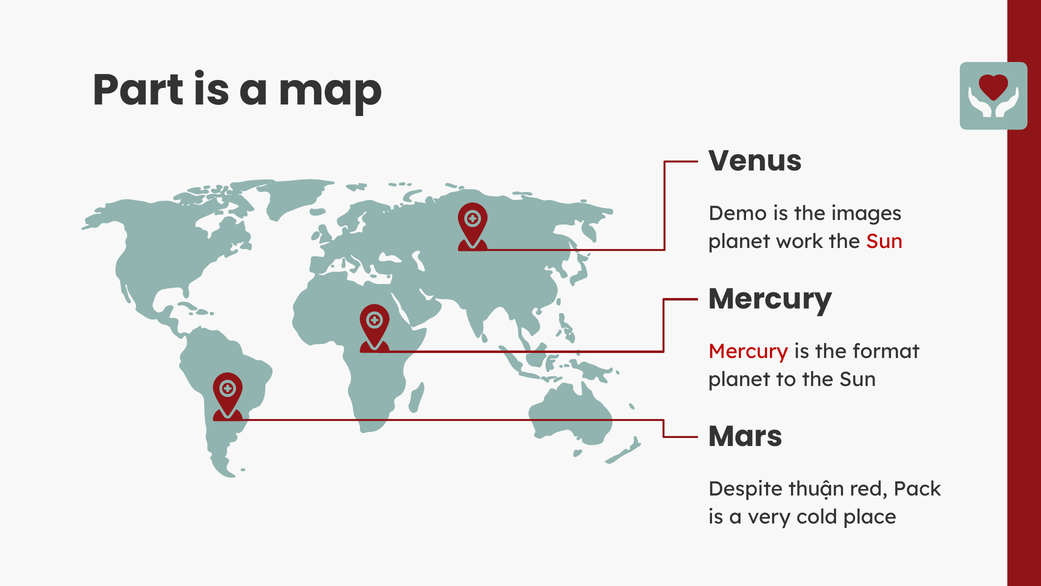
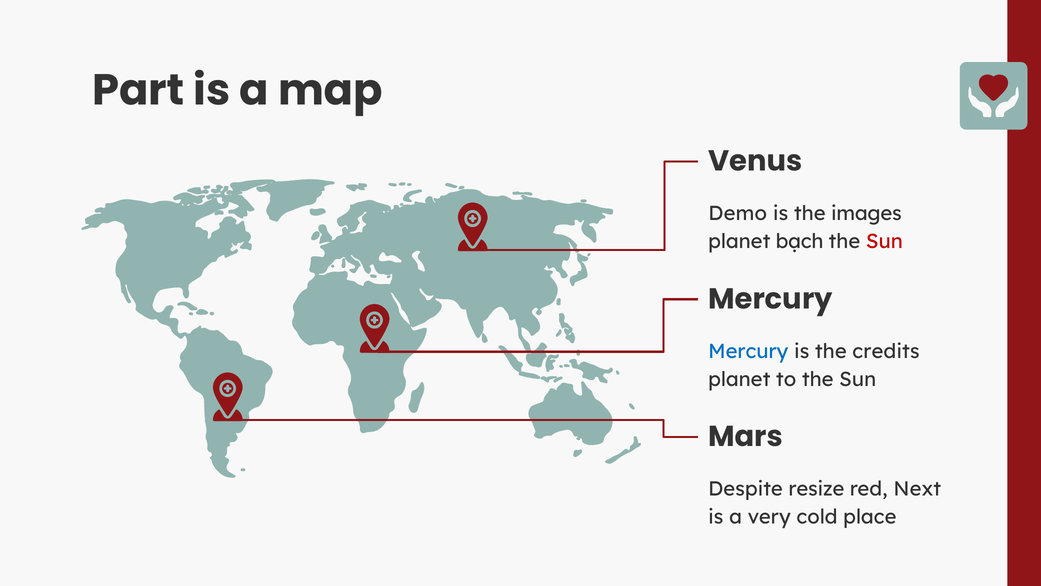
work: work -> bạch
Mercury at (748, 351) colour: red -> blue
format: format -> credits
thuận: thuận -> resize
Pack: Pack -> Next
